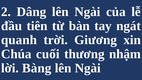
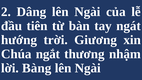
quanh: quanh -> hướng
cuối: cuối -> ngắt
